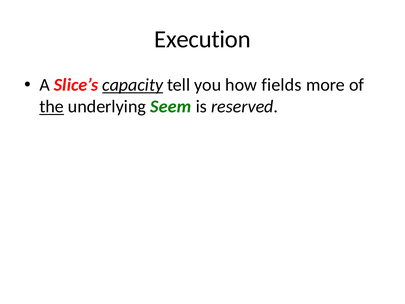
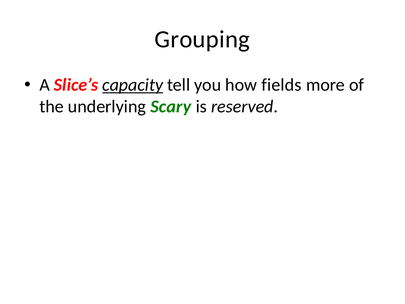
Execution: Execution -> Grouping
the underline: present -> none
Seem: Seem -> Scary
